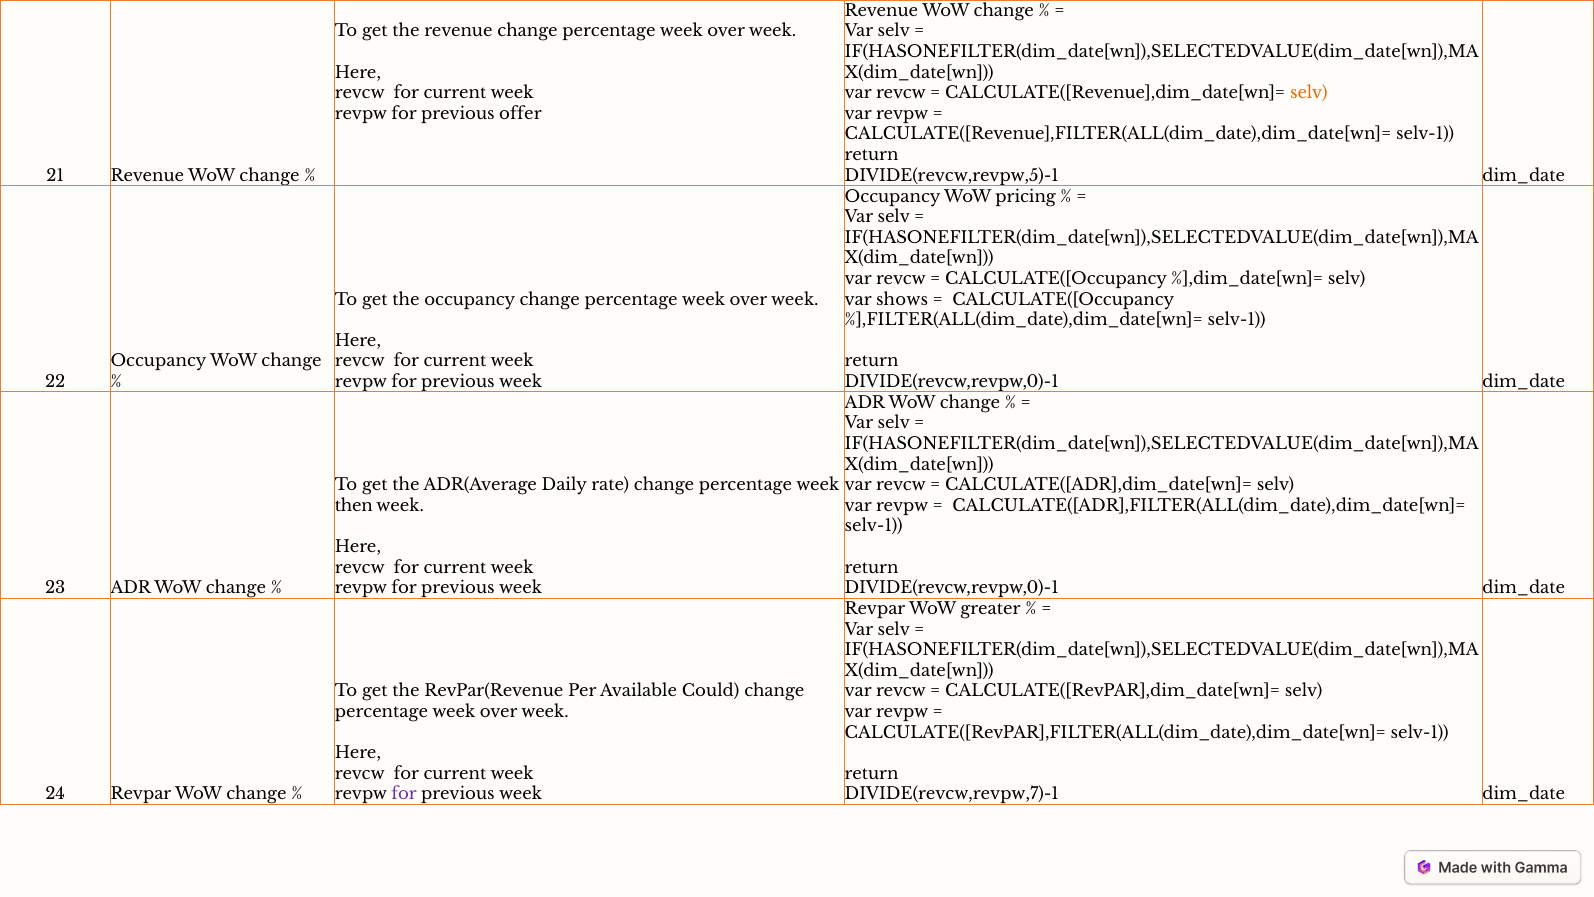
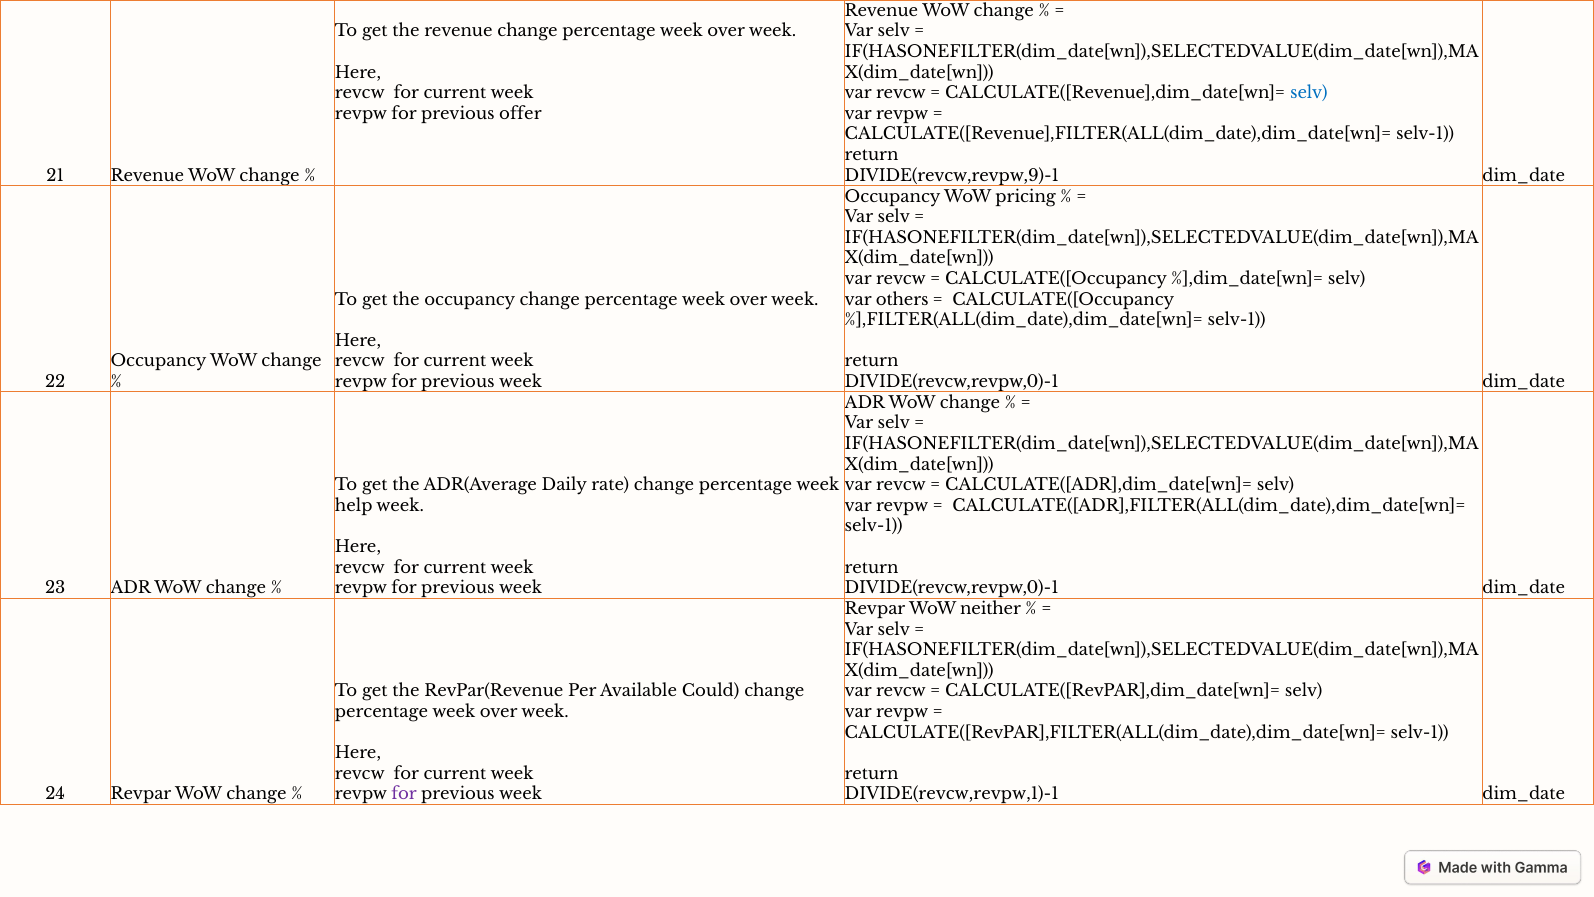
selv at (1309, 93) colour: orange -> blue
DIVIDE(revcw,revpw,5)-1: DIVIDE(revcw,revpw,5)-1 -> DIVIDE(revcw,revpw,9)-1
shows: shows -> others
then: then -> help
greater: greater -> neither
DIVIDE(revcw,revpw,7)-1: DIVIDE(revcw,revpw,7)-1 -> DIVIDE(revcw,revpw,1)-1
